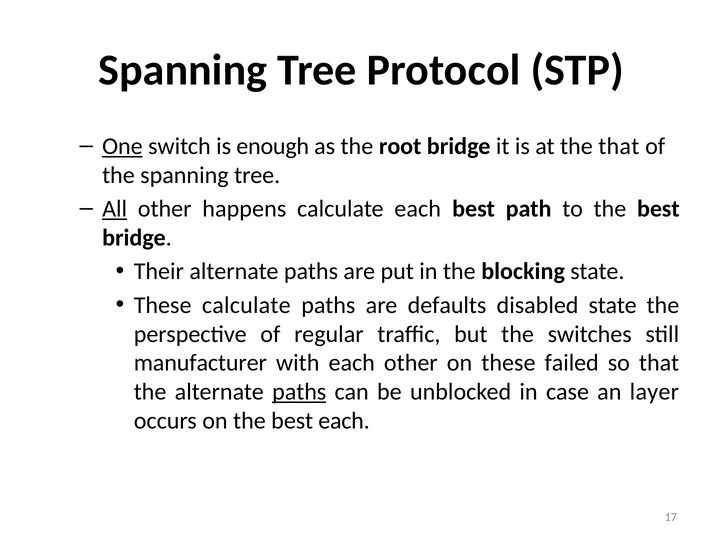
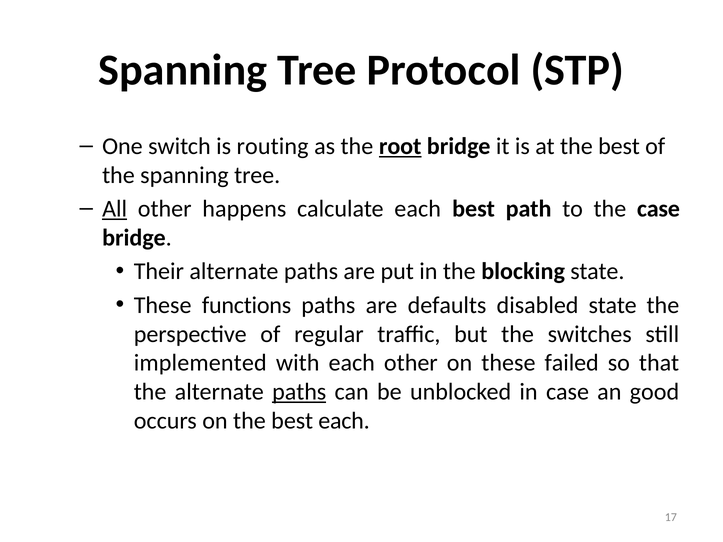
One underline: present -> none
enough: enough -> routing
root underline: none -> present
at the that: that -> best
to the best: best -> case
These calculate: calculate -> functions
manufacturer: manufacturer -> implemented
layer: layer -> good
